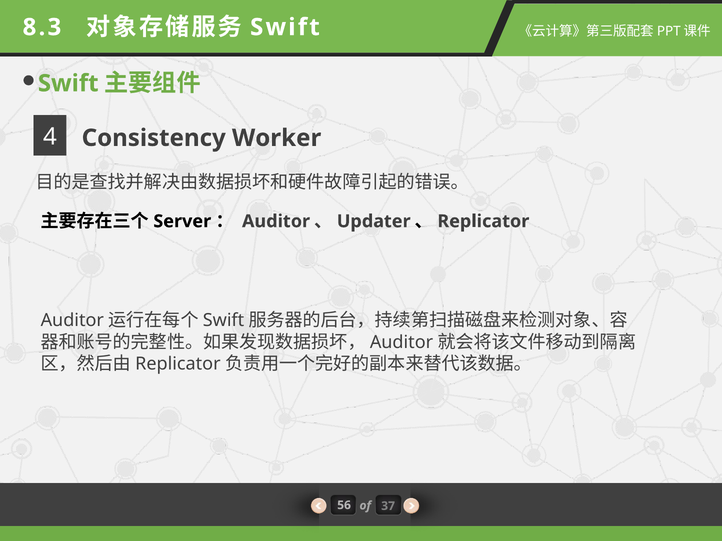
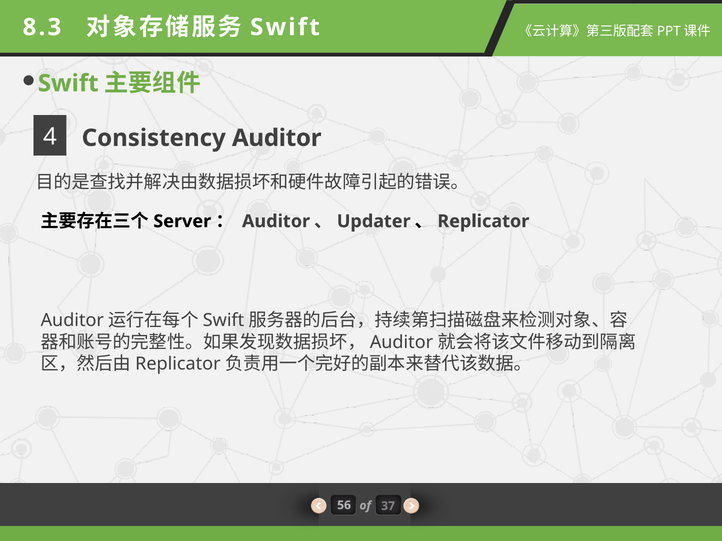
Consistency Worker: Worker -> Auditor
